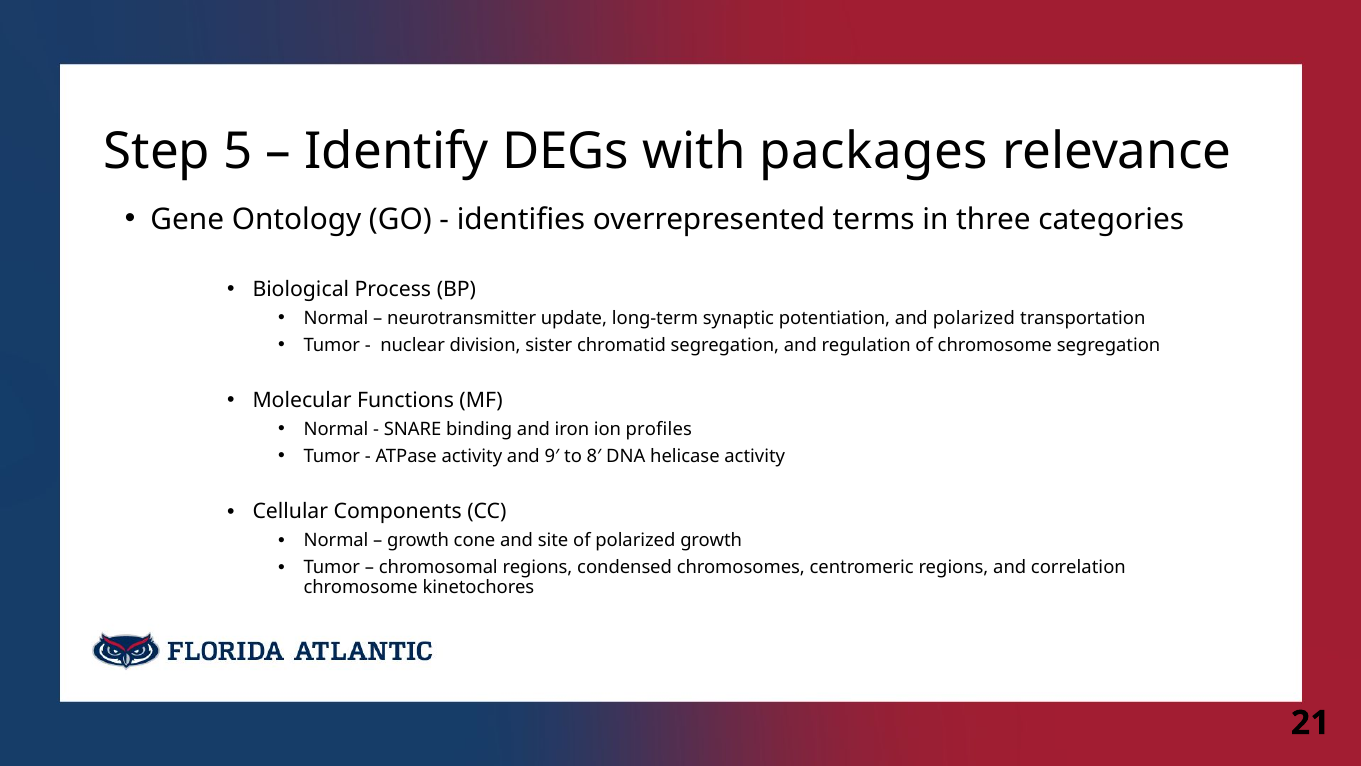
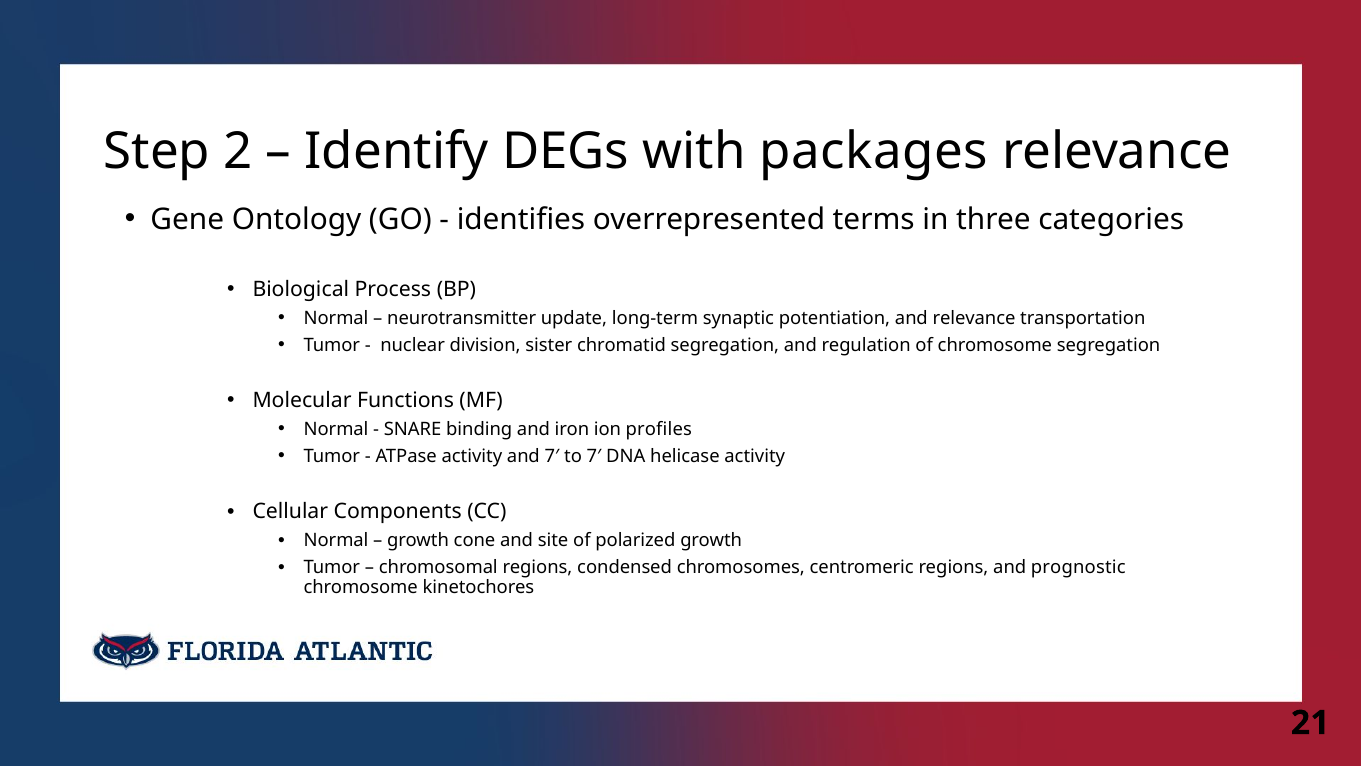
5: 5 -> 2
and polarized: polarized -> relevance
and 9′: 9′ -> 7′
to 8′: 8′ -> 7′
correlation: correlation -> prognostic
